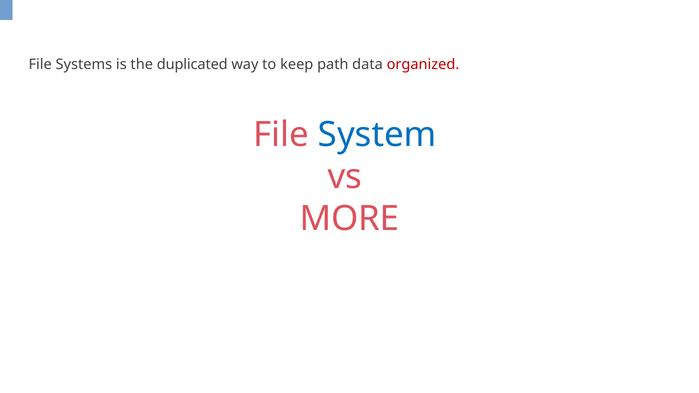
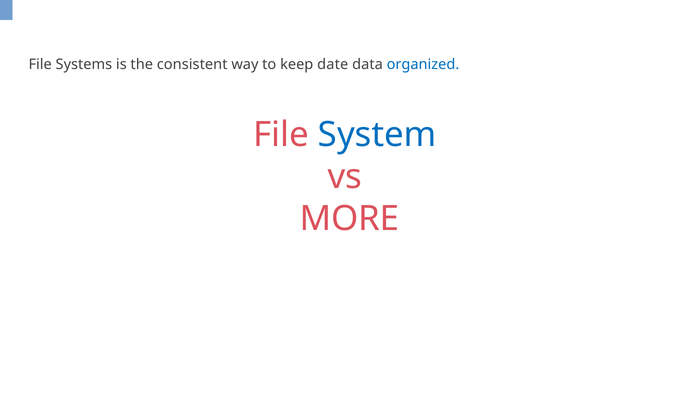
duplicated: duplicated -> consistent
path: path -> date
organized colour: red -> blue
